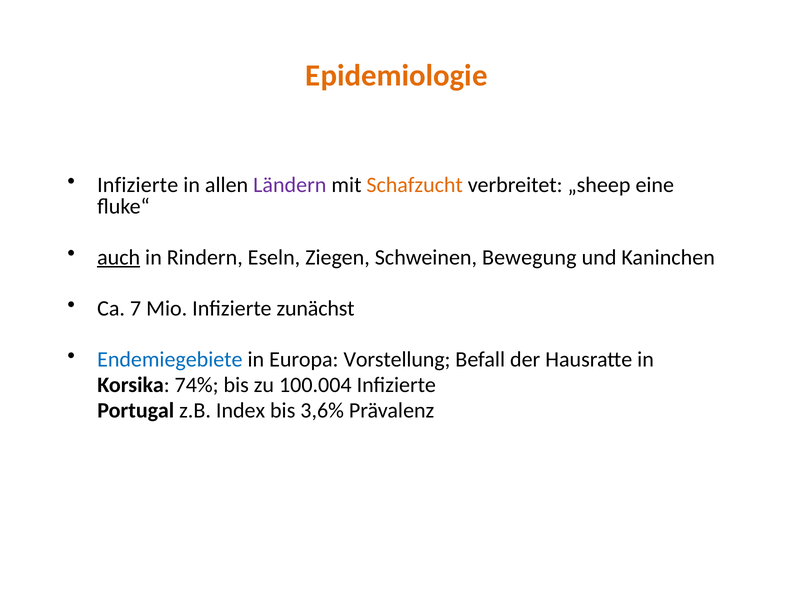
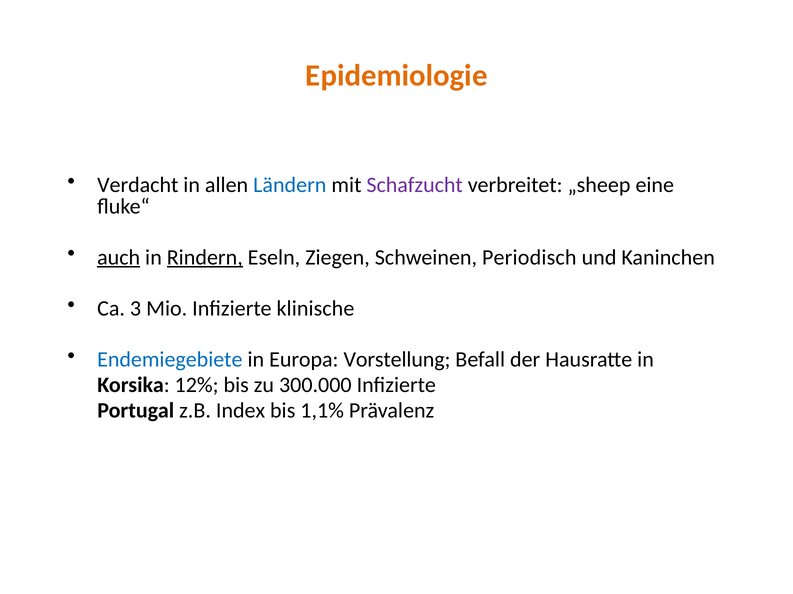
Infizierte at (138, 185): Infizierte -> Verdacht
Ländern colour: purple -> blue
Schafzucht colour: orange -> purple
Rindern underline: none -> present
Bewegung: Bewegung -> Periodisch
7: 7 -> 3
zunächst: zunächst -> klinische
74%: 74% -> 12%
100.004: 100.004 -> 300.000
3,6%: 3,6% -> 1,1%
